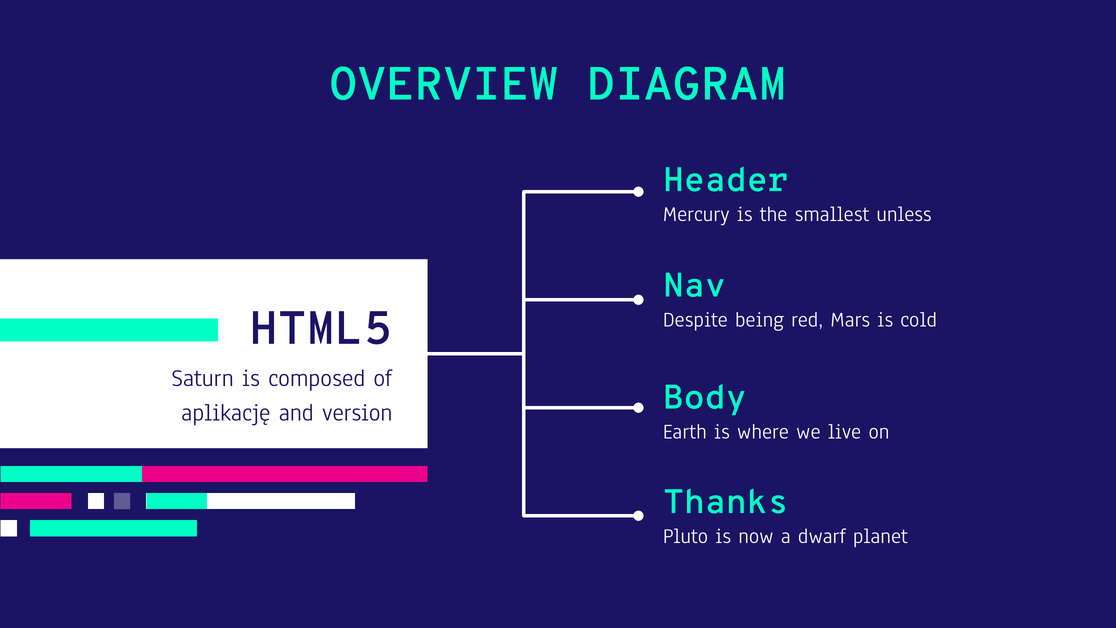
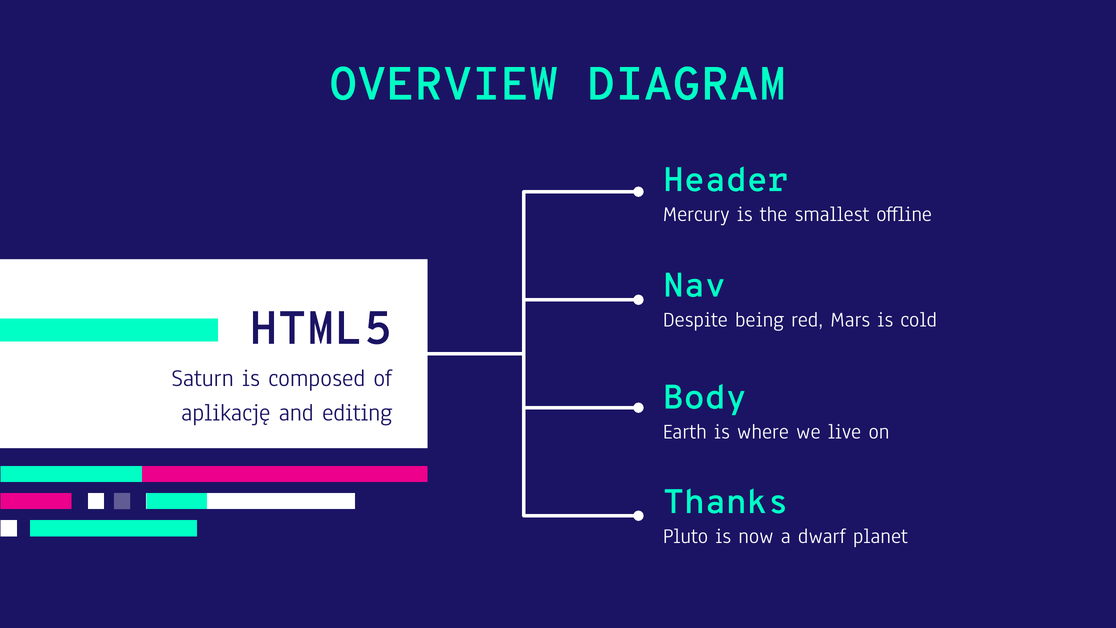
unless: unless -> offline
version: version -> editing
